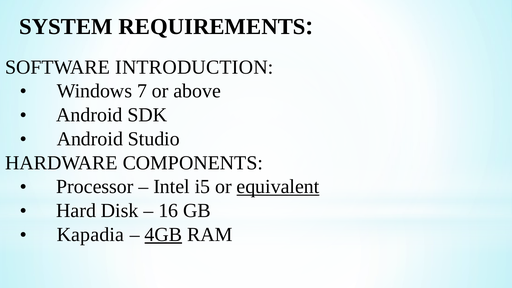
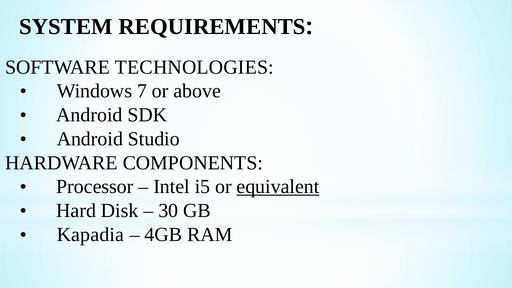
INTRODUCTION: INTRODUCTION -> TECHNOLOGIES
16: 16 -> 30
4GB underline: present -> none
